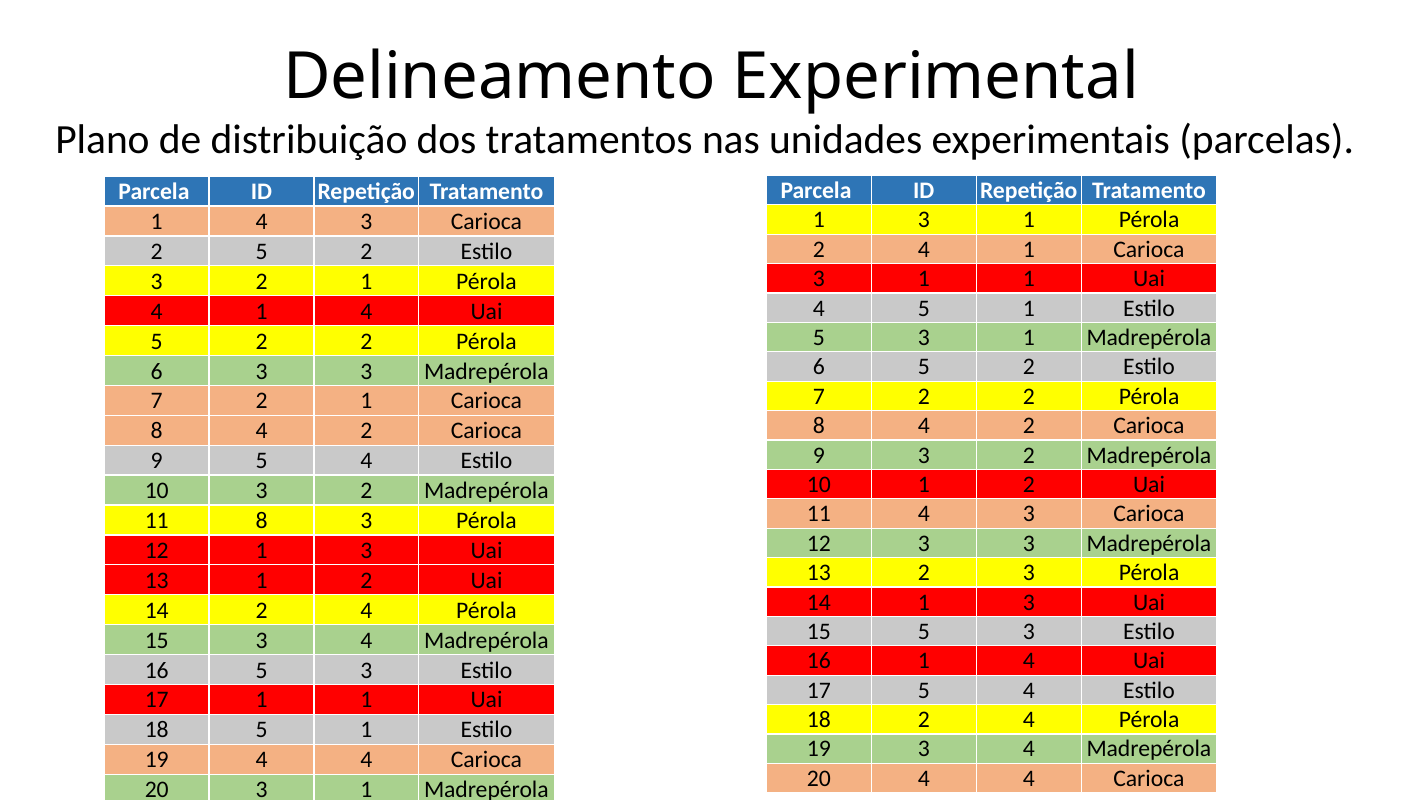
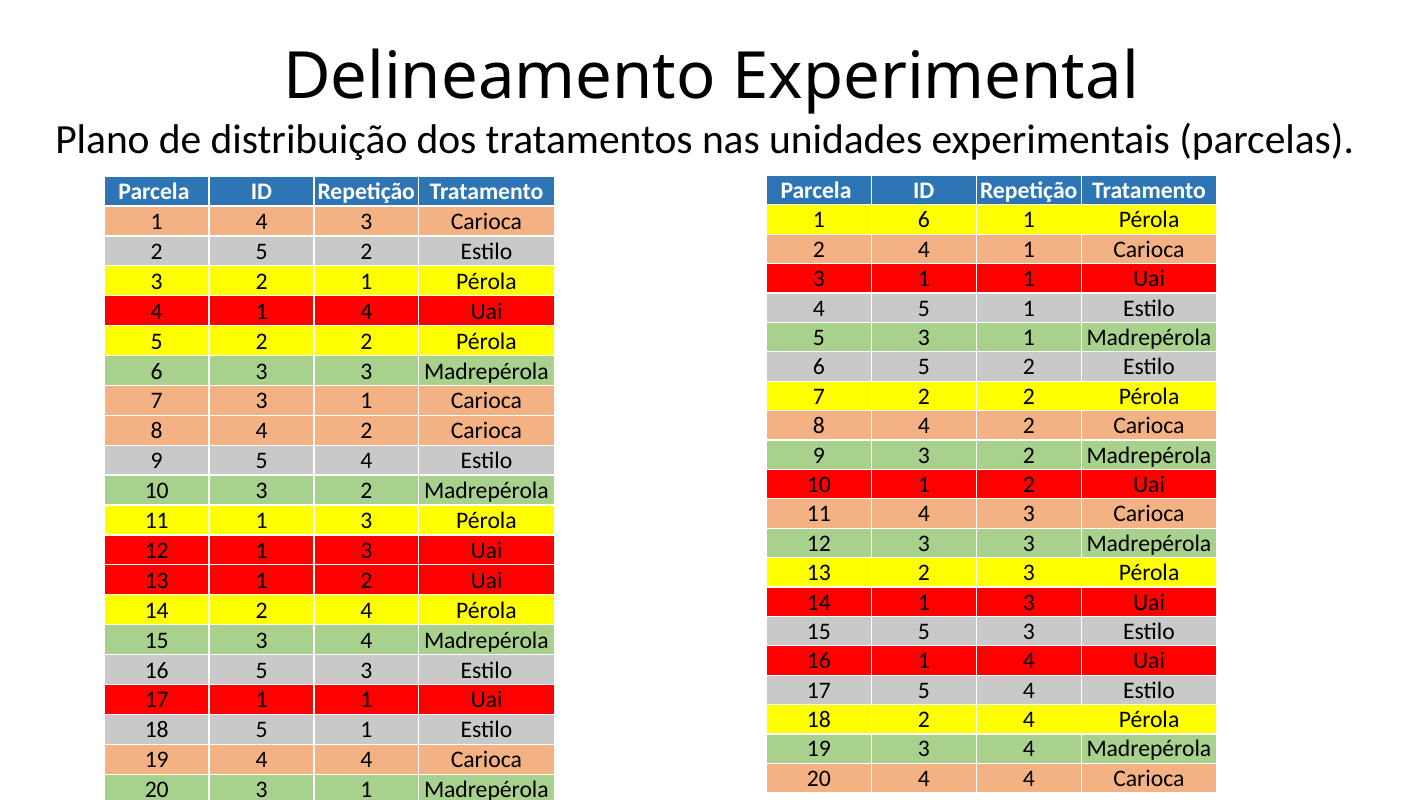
3 at (924, 220): 3 -> 6
2 at (262, 401): 2 -> 3
11 8: 8 -> 1
